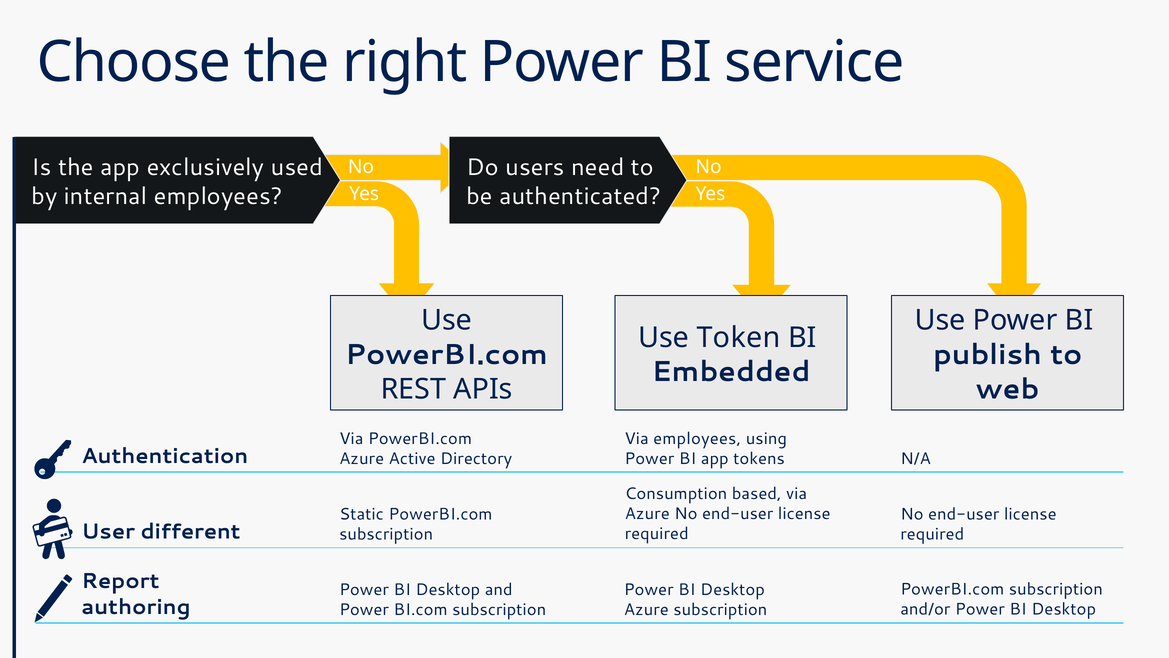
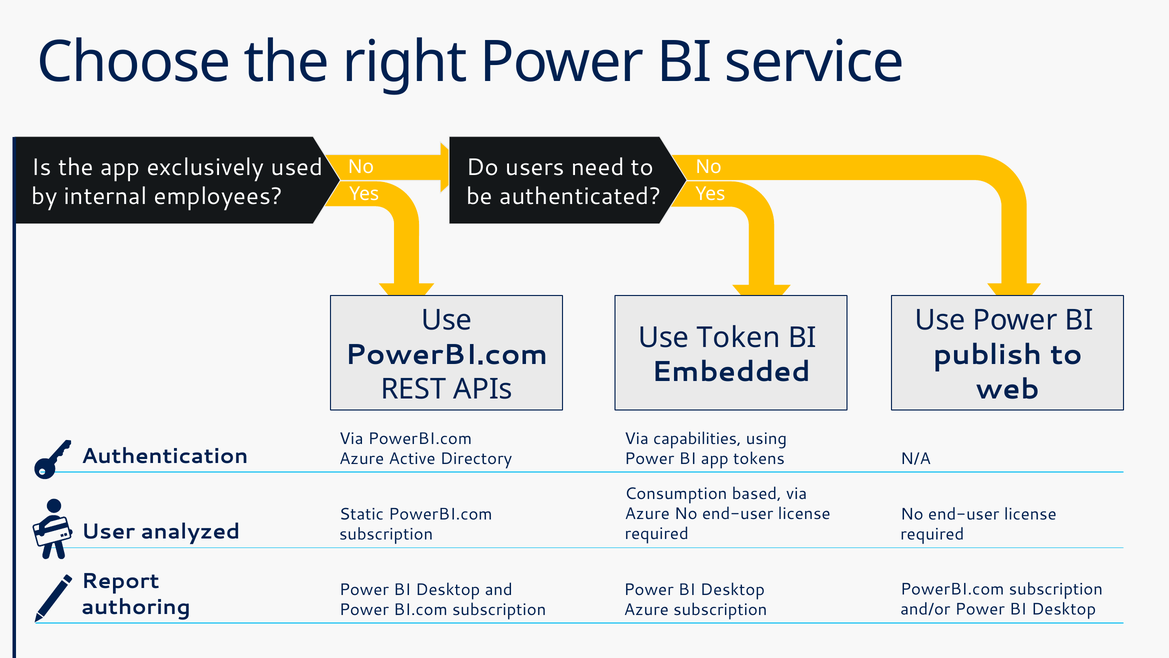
Via employees: employees -> capabilities
different: different -> analyzed
